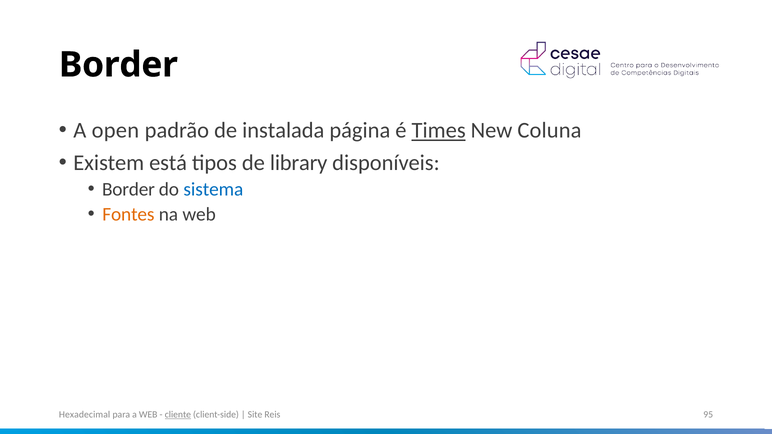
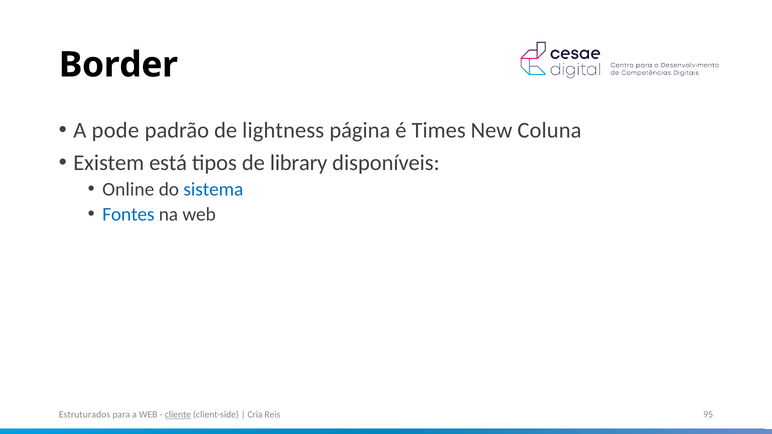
open: open -> pode
instalada: instalada -> lightness
Times underline: present -> none
Border at (128, 190): Border -> Online
Fontes colour: orange -> blue
Hexadecimal: Hexadecimal -> Estruturados
Site: Site -> Cria
